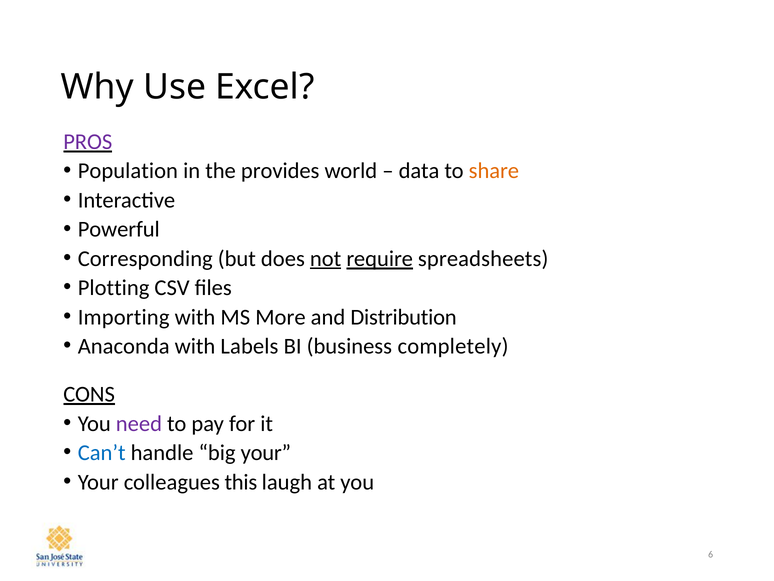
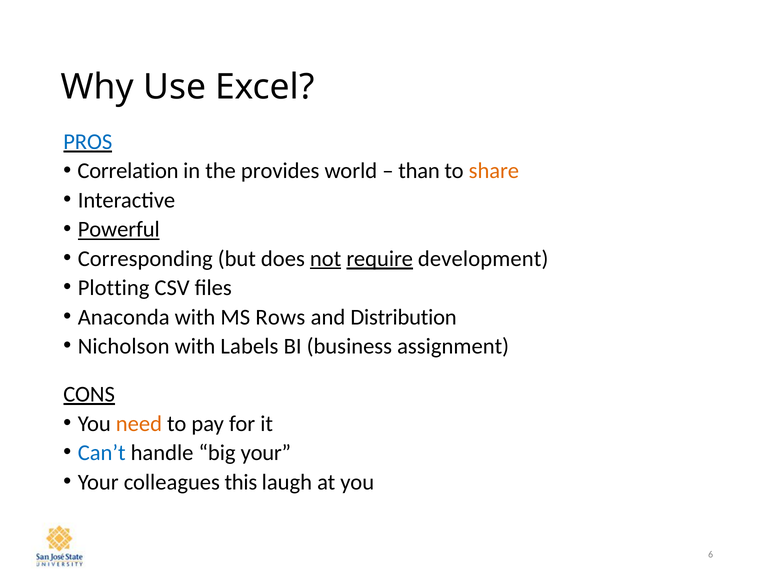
PROS colour: purple -> blue
Population: Population -> Correlation
data: data -> than
Powerful underline: none -> present
spreadsheets: spreadsheets -> development
Importing: Importing -> Anaconda
More: More -> Rows
Anaconda: Anaconda -> Nicholson
completely: completely -> assignment
need colour: purple -> orange
